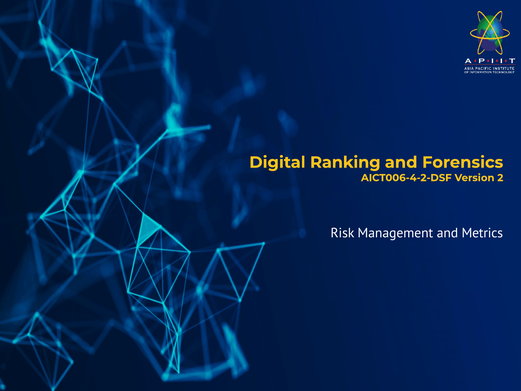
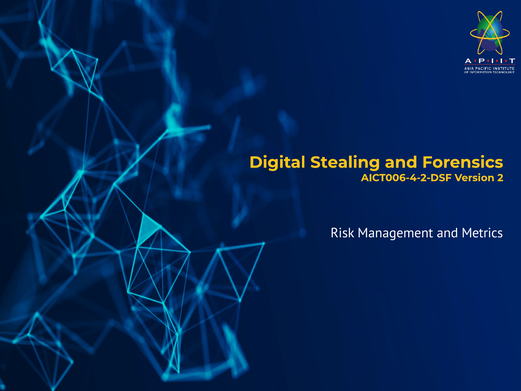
Ranking: Ranking -> Stealing
